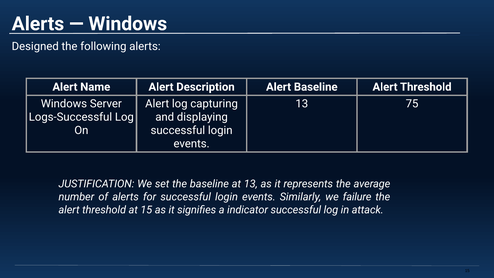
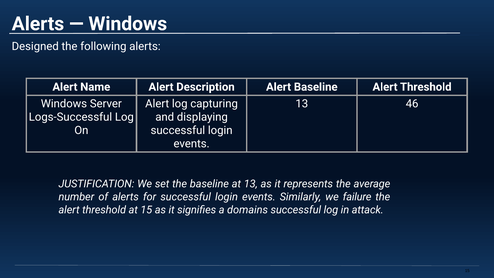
75: 75 -> 46
indicator: indicator -> domains
